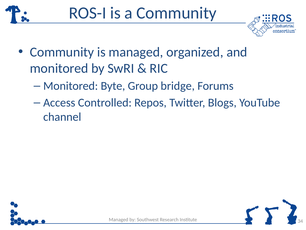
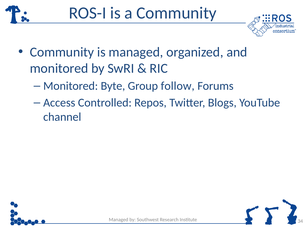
bridge: bridge -> follow
